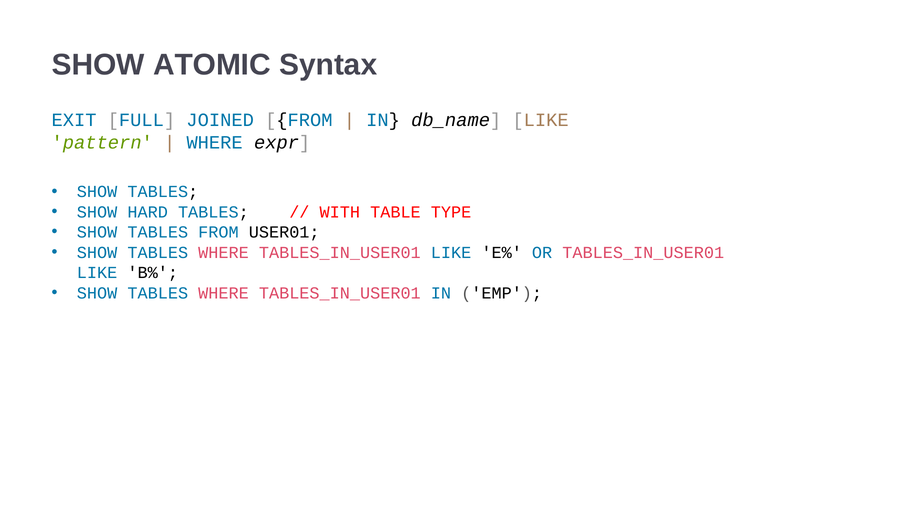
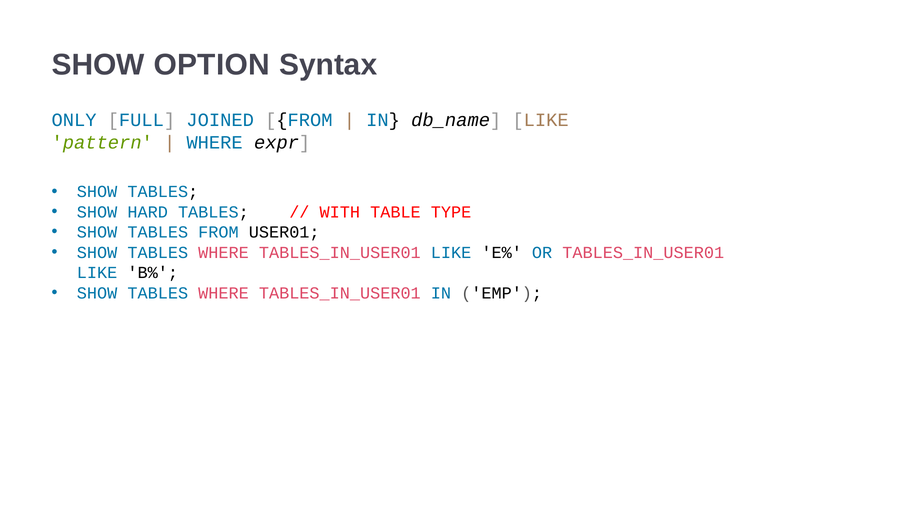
ATOMIC: ATOMIC -> OPTION
EXIT: EXIT -> ONLY
